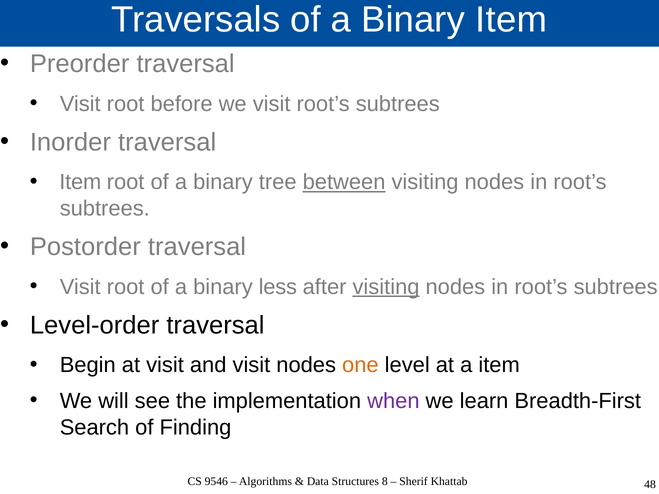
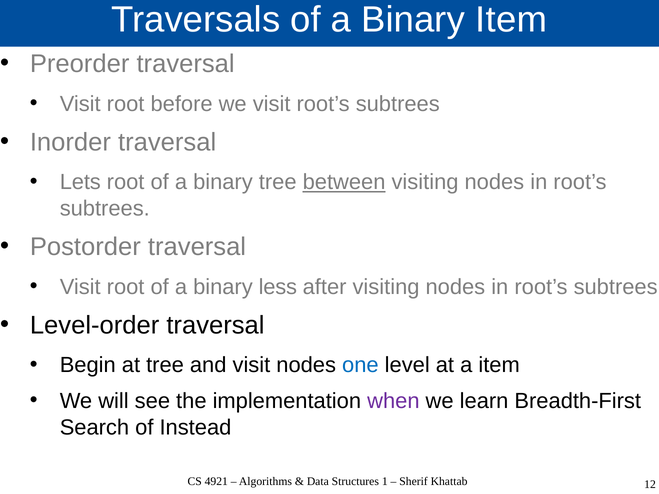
Item at (80, 182): Item -> Lets
visiting at (386, 287) underline: present -> none
at visit: visit -> tree
one colour: orange -> blue
Finding: Finding -> Instead
9546: 9546 -> 4921
8: 8 -> 1
48: 48 -> 12
